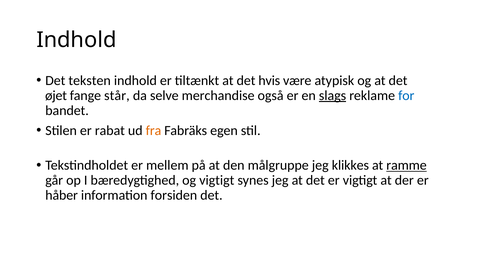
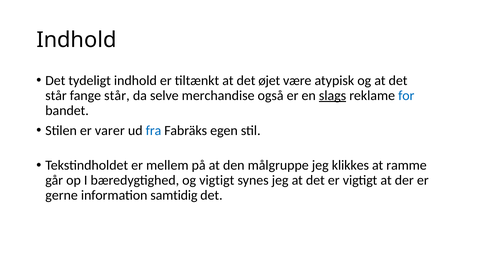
teksten: teksten -> tydeligt
hvis: hvis -> øjet
øjet at (56, 96): øjet -> står
rabat: rabat -> varer
fra colour: orange -> blue
ramme underline: present -> none
håber: håber -> gerne
forsiden: forsiden -> samtidig
